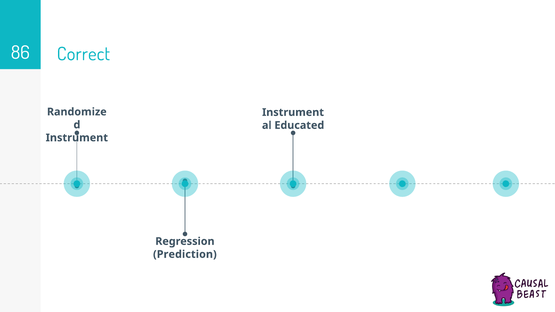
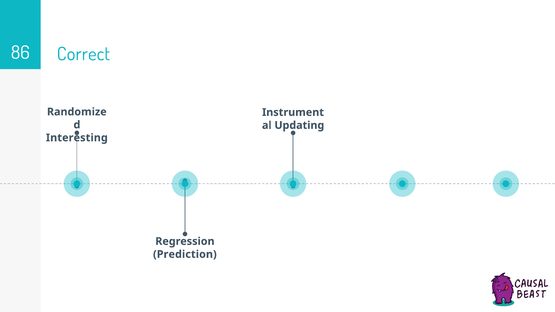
Educated: Educated -> Updating
Instrument at (77, 138): Instrument -> Interesting
